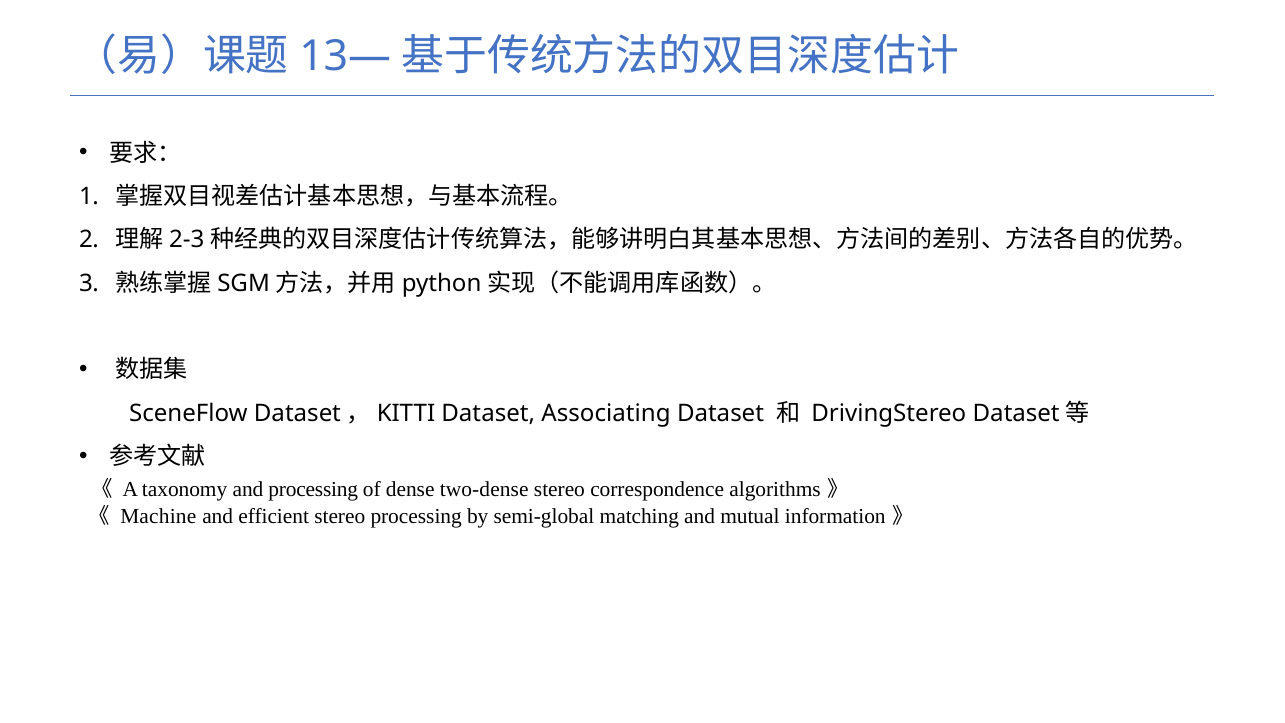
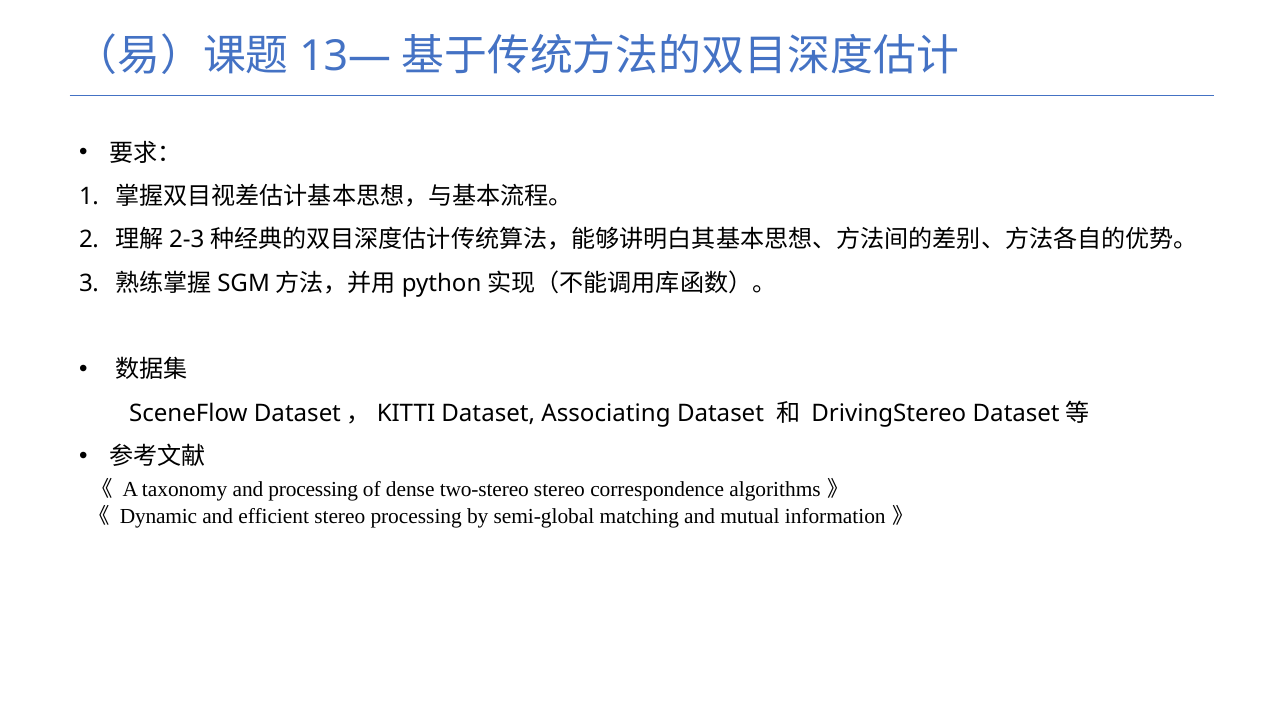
two-dense: two-dense -> two-stereo
Machine: Machine -> Dynamic
